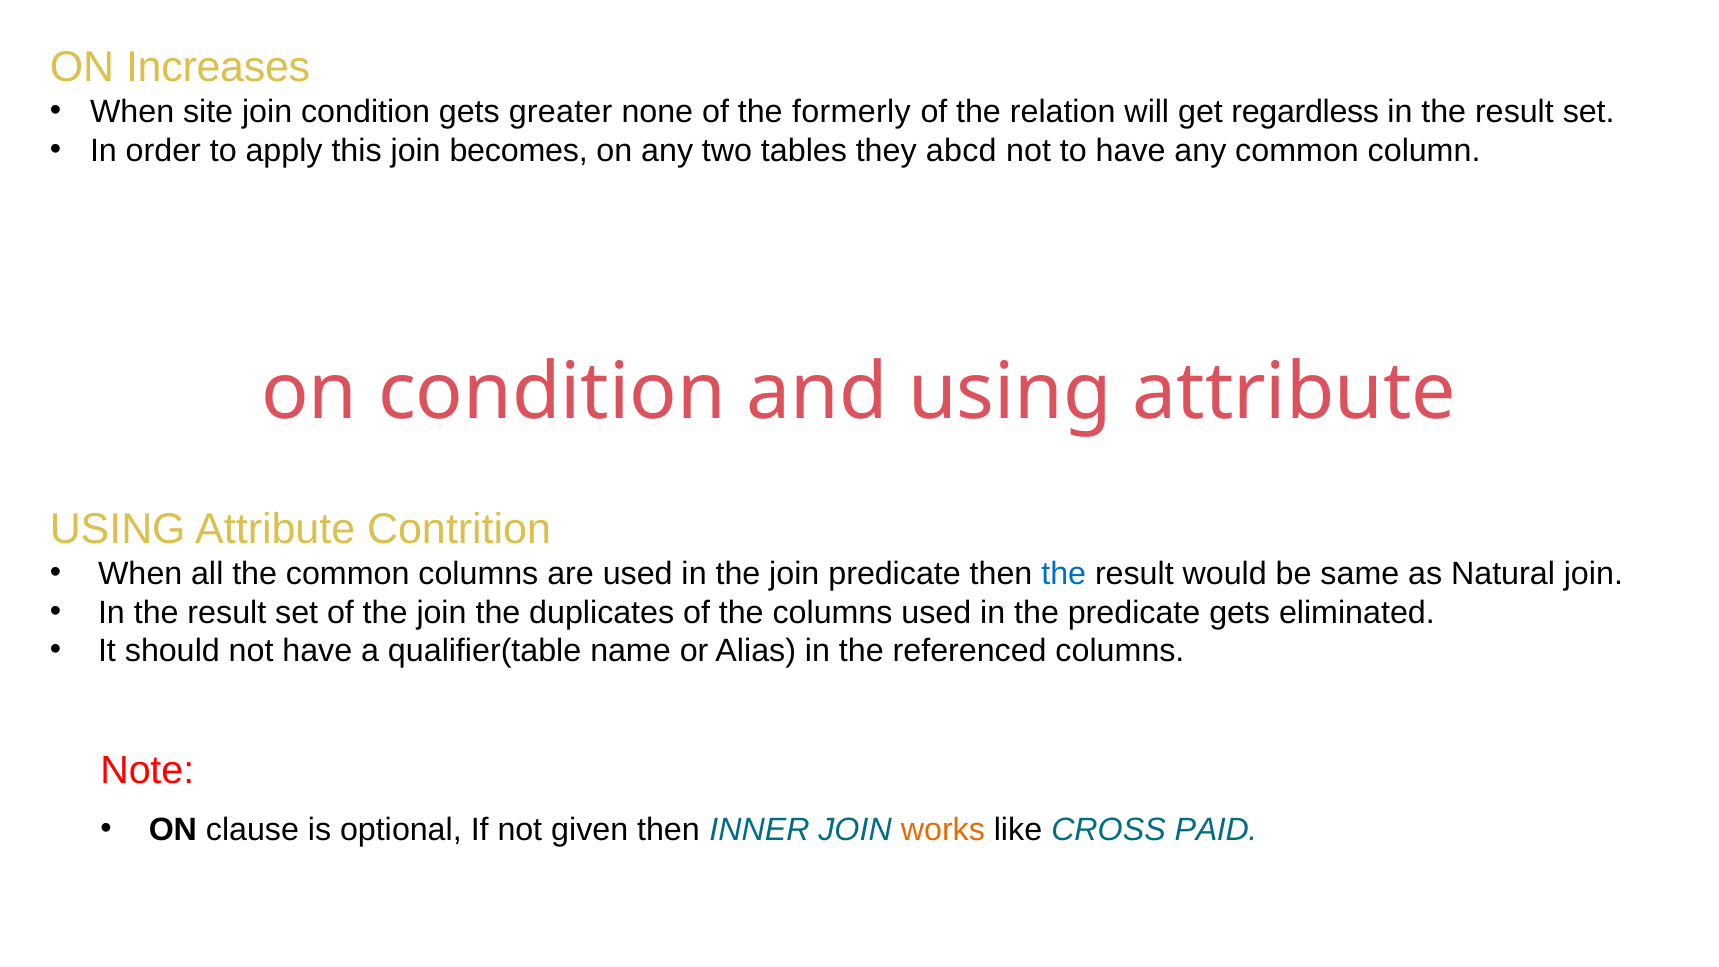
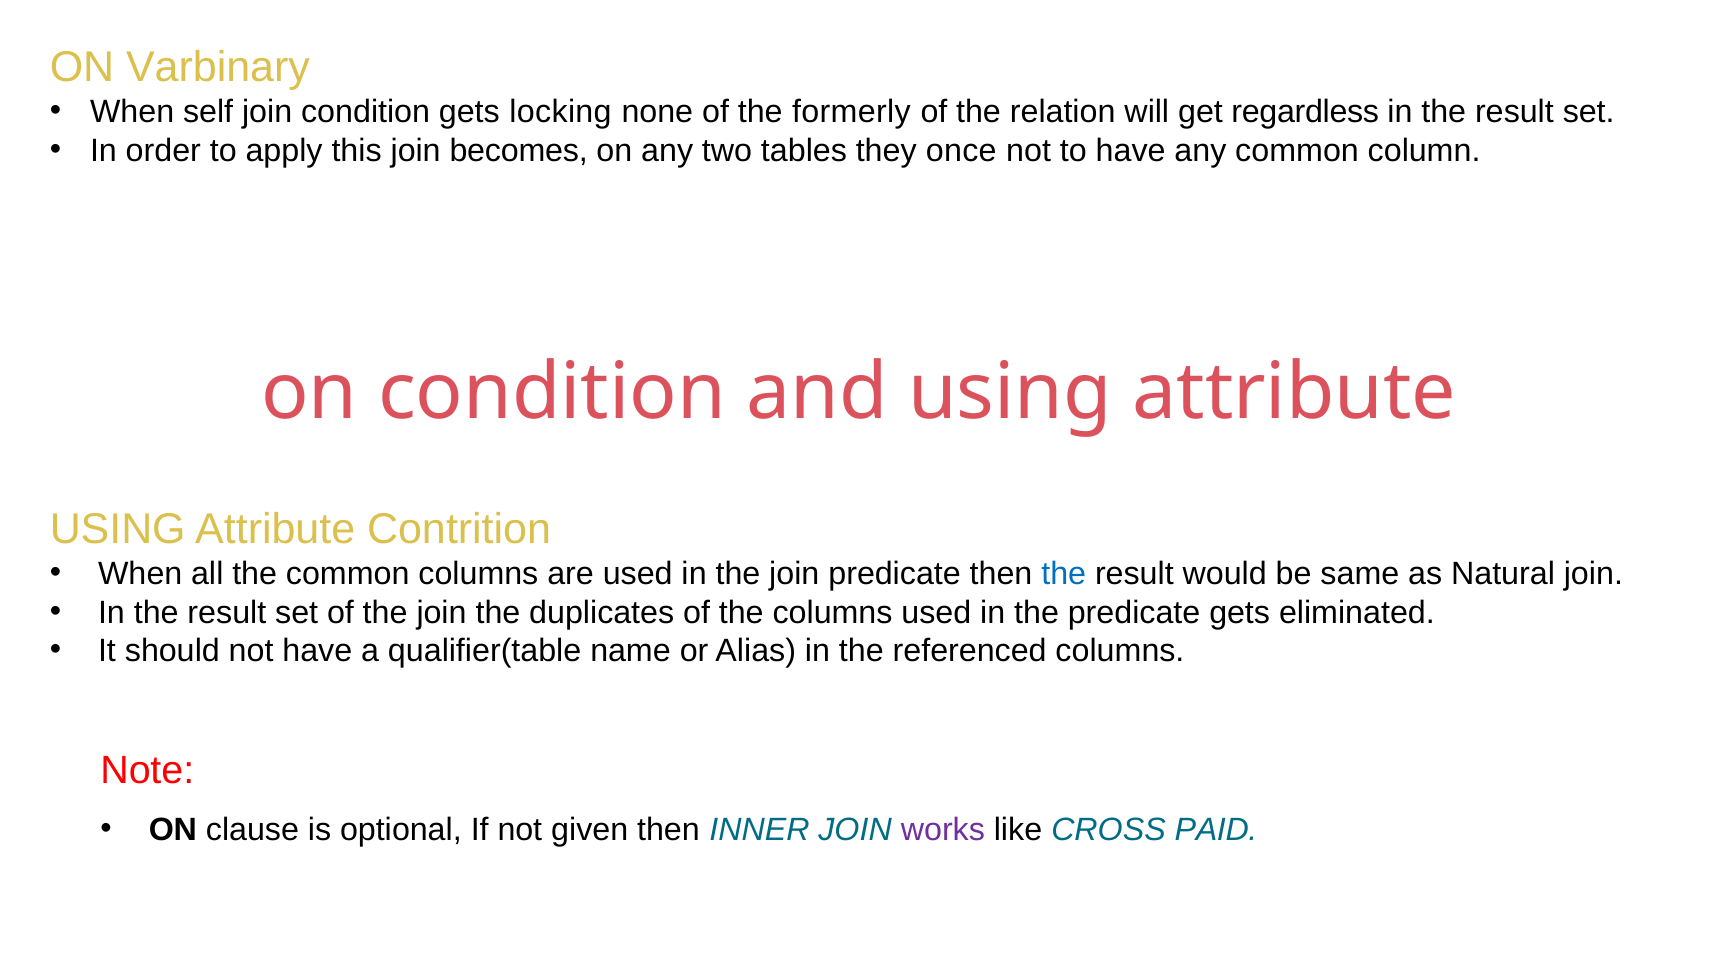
Increases: Increases -> Varbinary
site: site -> self
greater: greater -> locking
abcd: abcd -> once
works colour: orange -> purple
